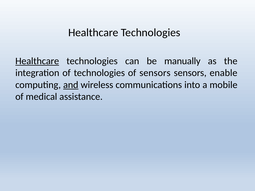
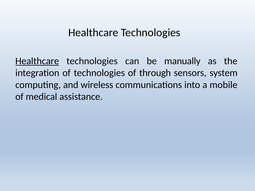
of sensors: sensors -> through
enable: enable -> system
and underline: present -> none
